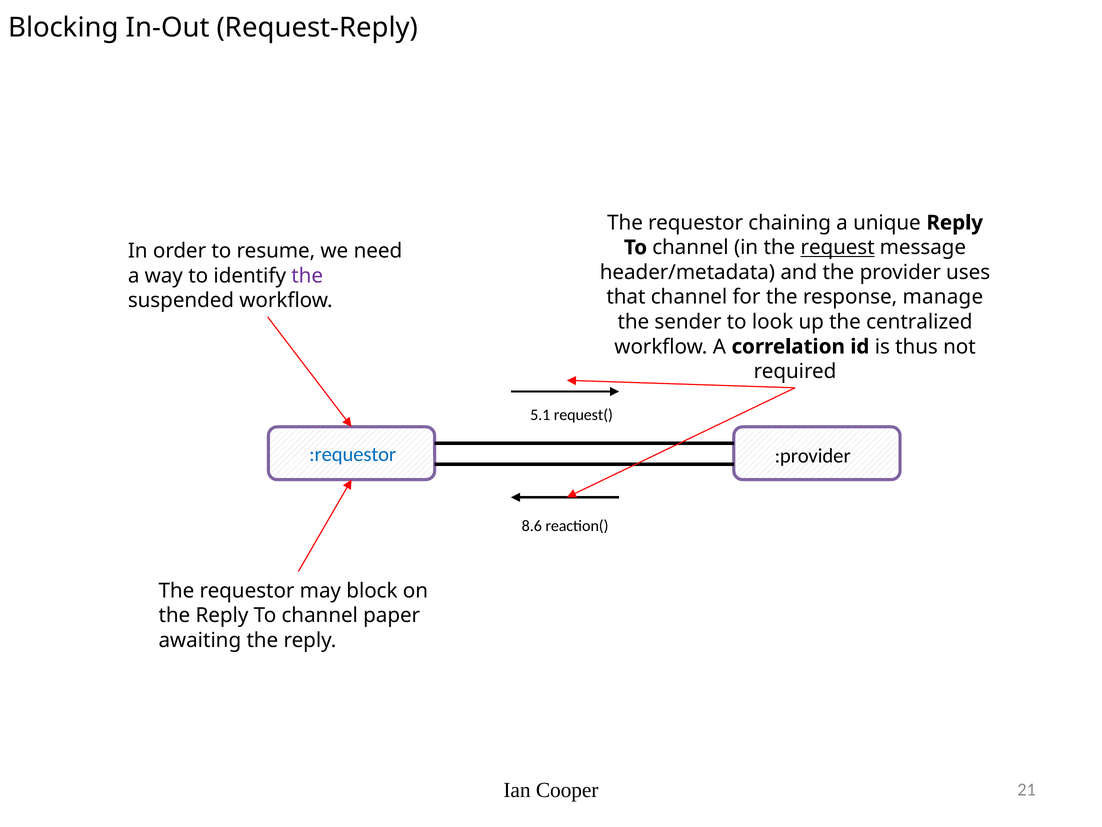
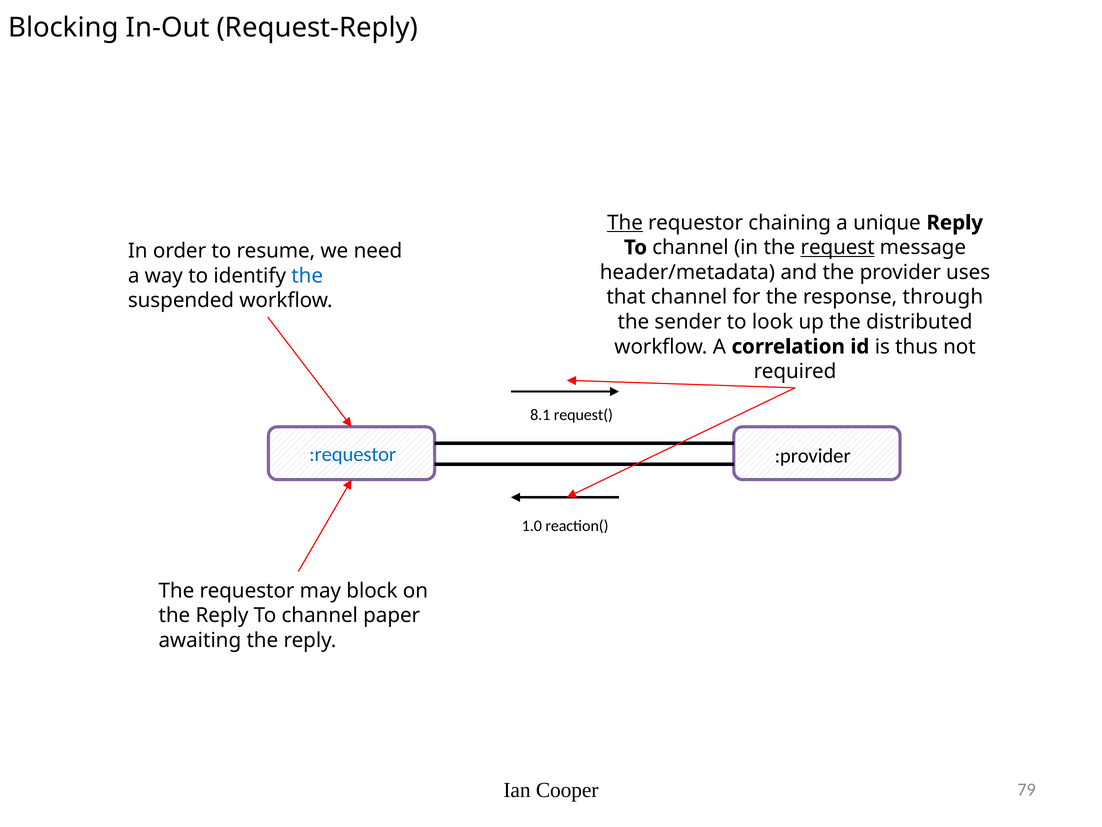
The at (625, 223) underline: none -> present
the at (307, 276) colour: purple -> blue
manage: manage -> through
centralized: centralized -> distributed
5.1: 5.1 -> 8.1
8.6: 8.6 -> 1.0
21: 21 -> 79
